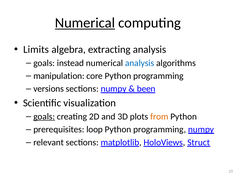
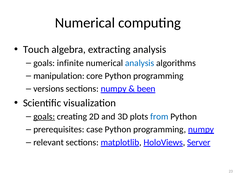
Numerical at (85, 23) underline: present -> none
Limits: Limits -> Touch
instead: instead -> infinite
from colour: orange -> blue
loop: loop -> case
Struct: Struct -> Server
